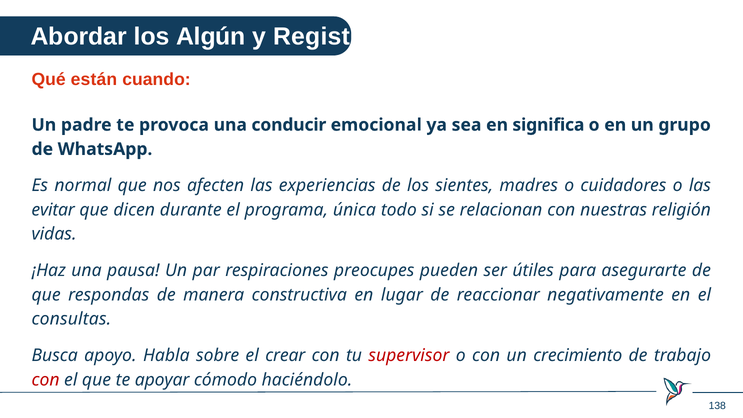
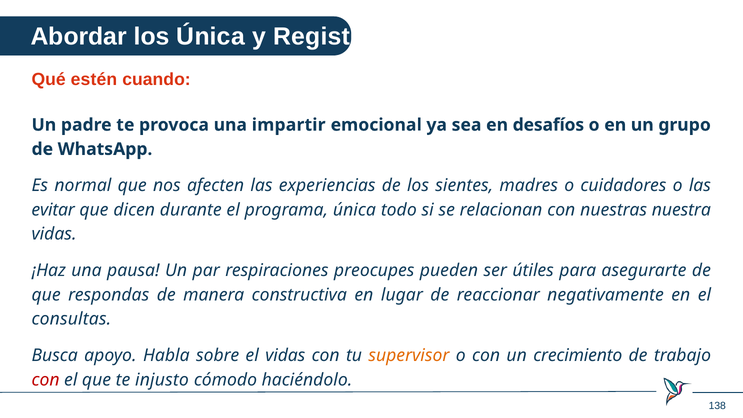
los Algún: Algún -> Única
están: están -> estén
conducir: conducir -> impartir
significa: significa -> desafíos
religión: religión -> nuestra
el crear: crear -> vidas
supervisor colour: red -> orange
apoyar: apoyar -> injusto
